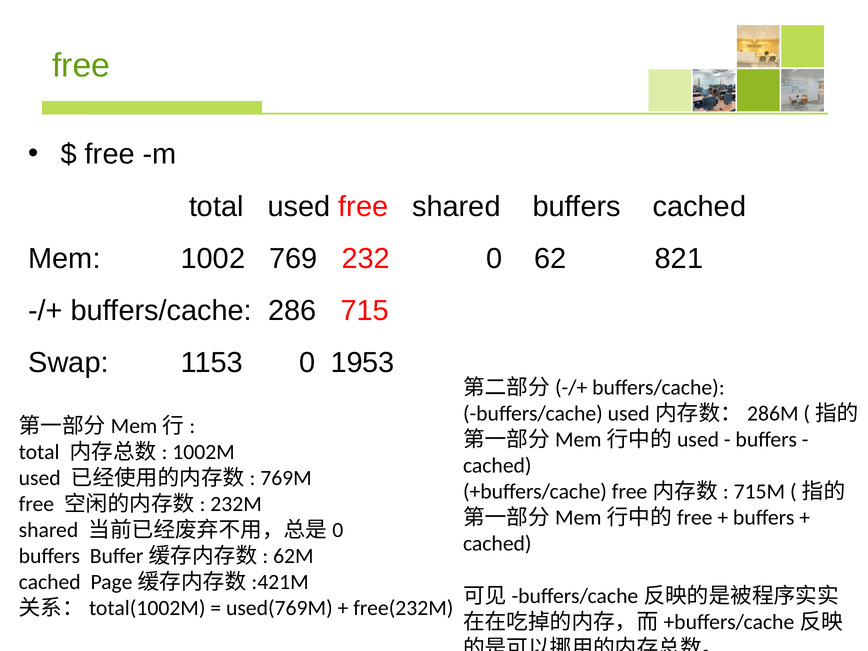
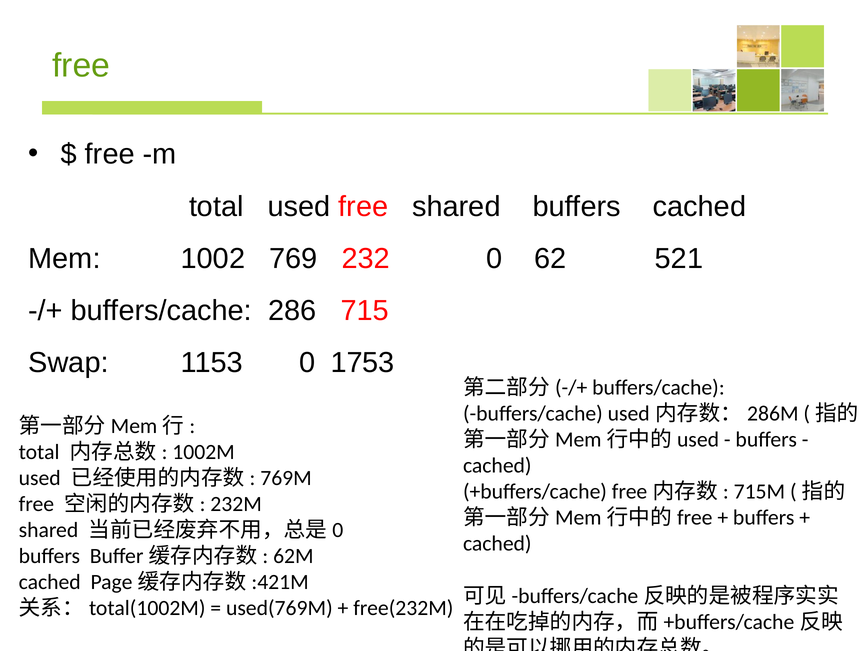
821: 821 -> 521
1953: 1953 -> 1753
